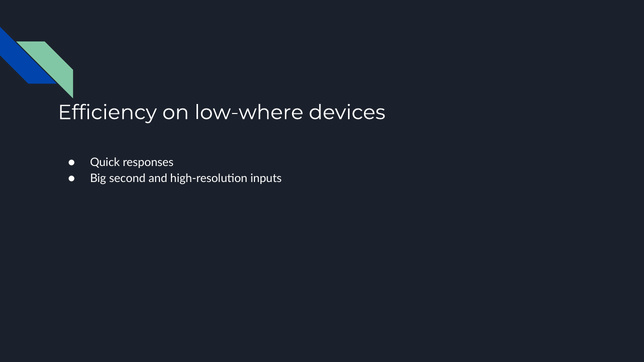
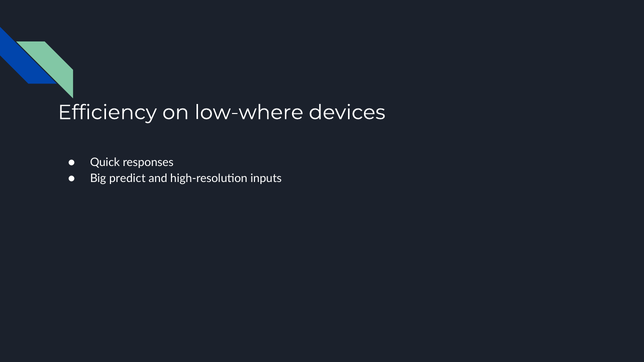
second: second -> predict
